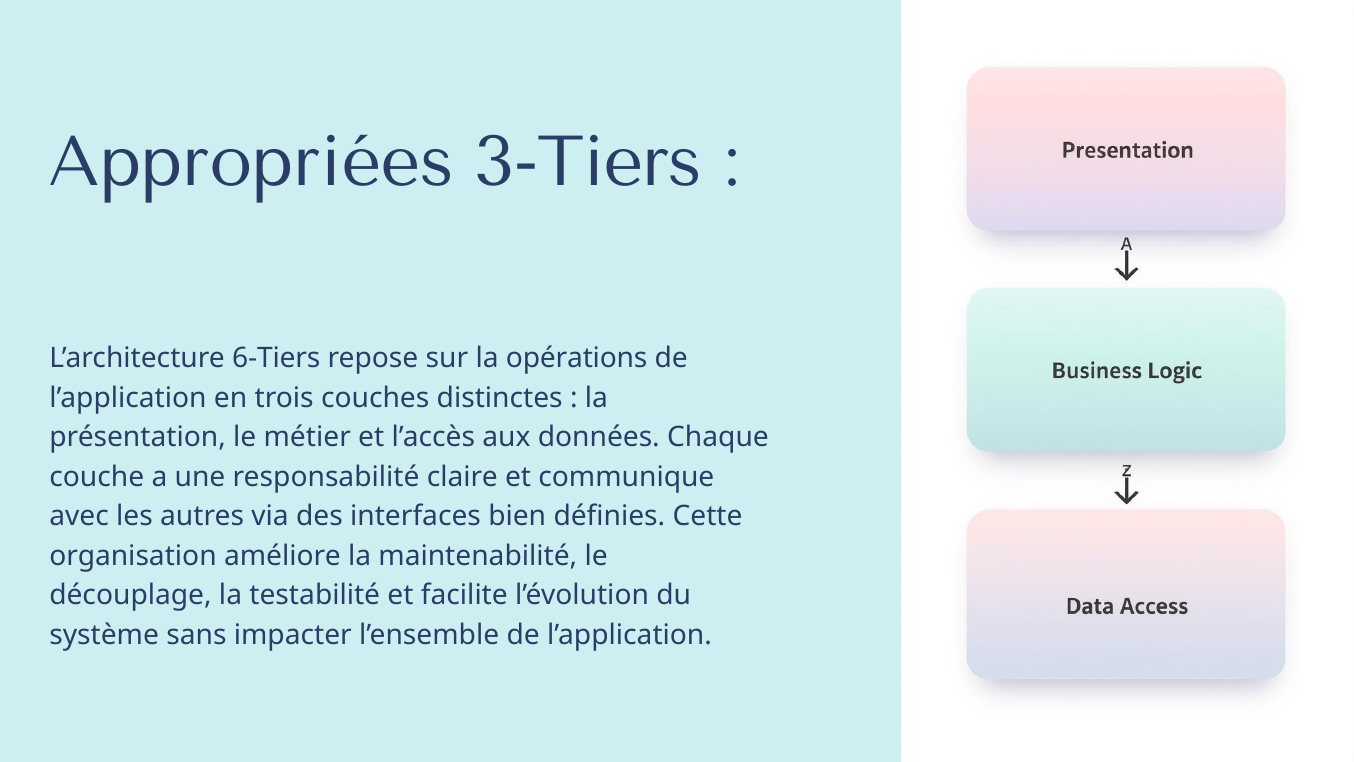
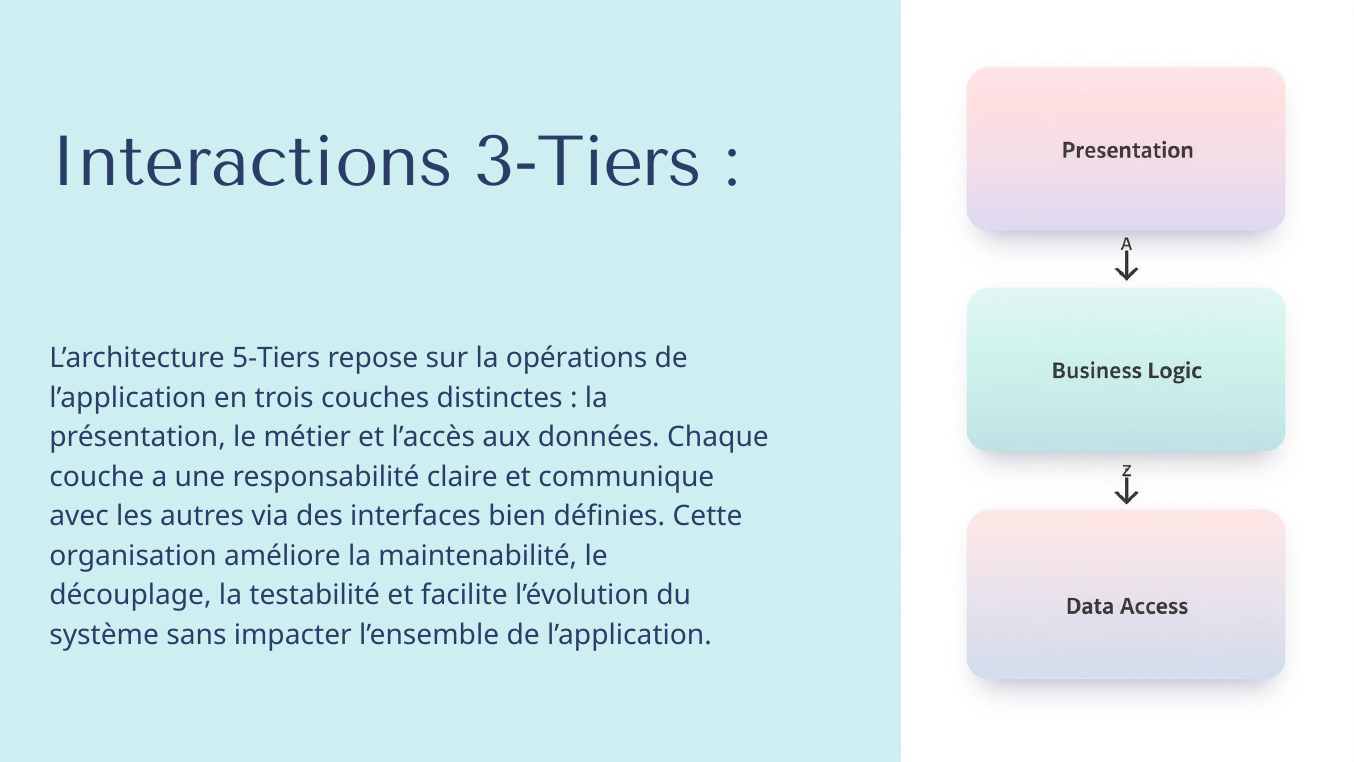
Appropriées: Appropriées -> Interactions
6-Tiers: 6-Tiers -> 5-Tiers
